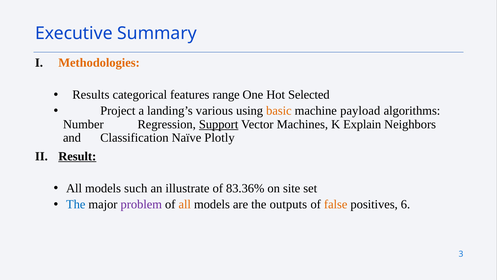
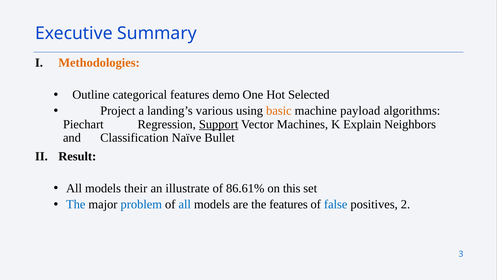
Results: Results -> Outline
range: range -> demo
Number: Number -> Piechart
Plotly: Plotly -> Bullet
Result underline: present -> none
such: such -> their
83.36%: 83.36% -> 86.61%
site: site -> this
problem colour: purple -> blue
all at (185, 204) colour: orange -> blue
the outputs: outputs -> features
false colour: orange -> blue
6: 6 -> 2
